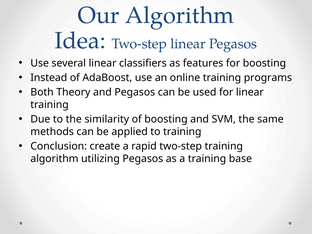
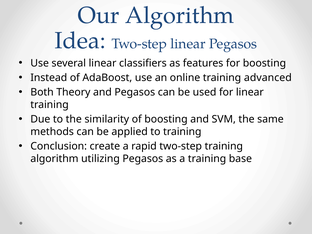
programs: programs -> advanced
